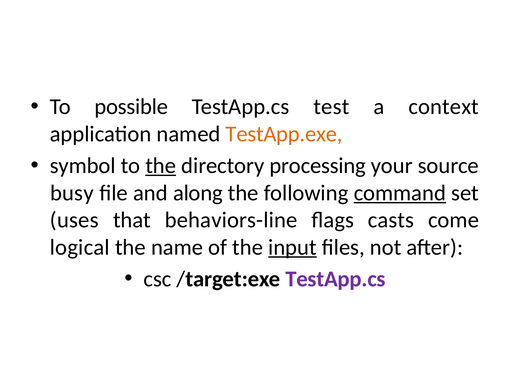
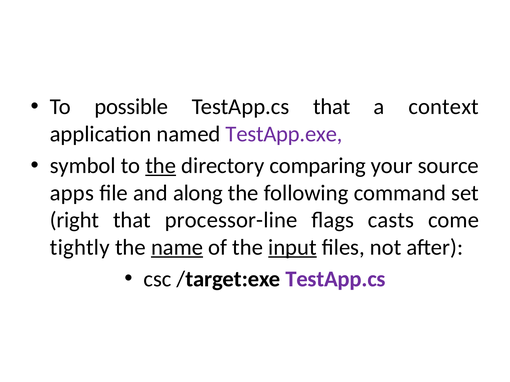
TestApp.cs test: test -> that
TestApp.exe colour: orange -> purple
processing: processing -> comparing
busy: busy -> apps
command underline: present -> none
uses: uses -> right
behaviors-line: behaviors-line -> processor-line
logical: logical -> tightly
name underline: none -> present
